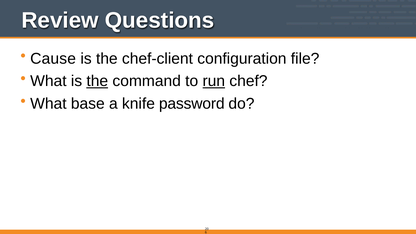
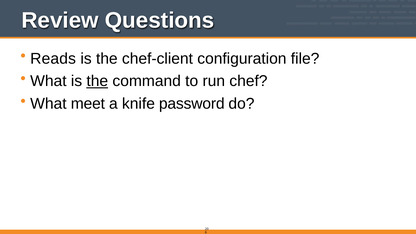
Cause: Cause -> Reads
run underline: present -> none
base: base -> meet
